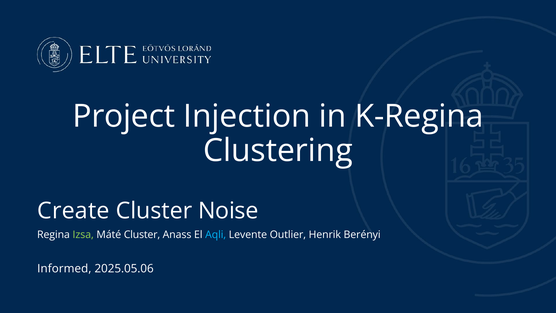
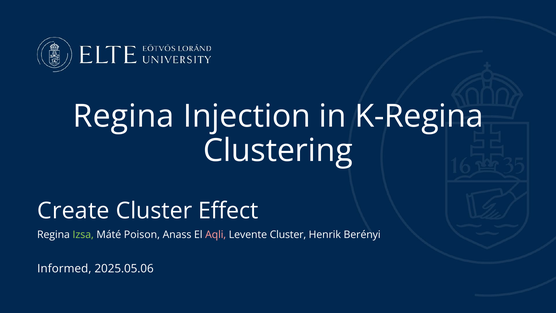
Project at (124, 116): Project -> Regina
Noise: Noise -> Effect
Máté Cluster: Cluster -> Poison
Aqli colour: light blue -> pink
Levente Outlier: Outlier -> Cluster
